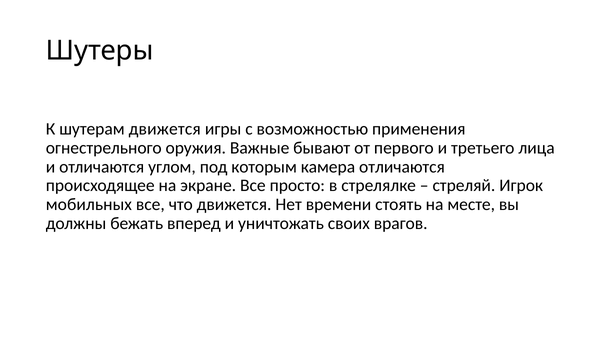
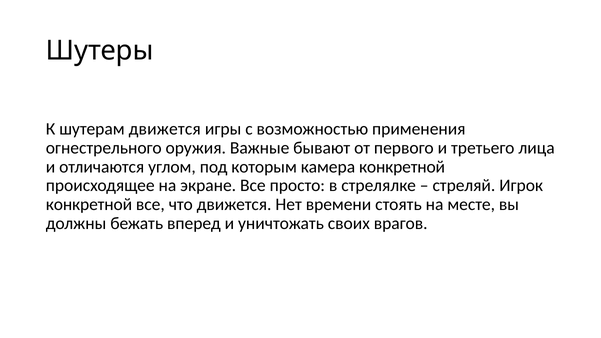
камера отличаются: отличаются -> конкретной
мобильных at (89, 205): мобильных -> конкретной
